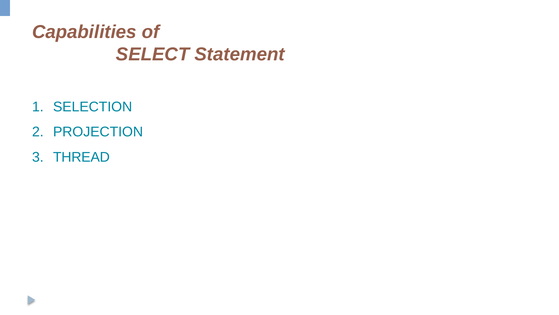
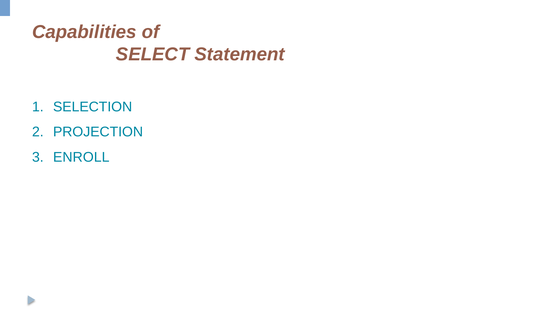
THREAD: THREAD -> ENROLL
